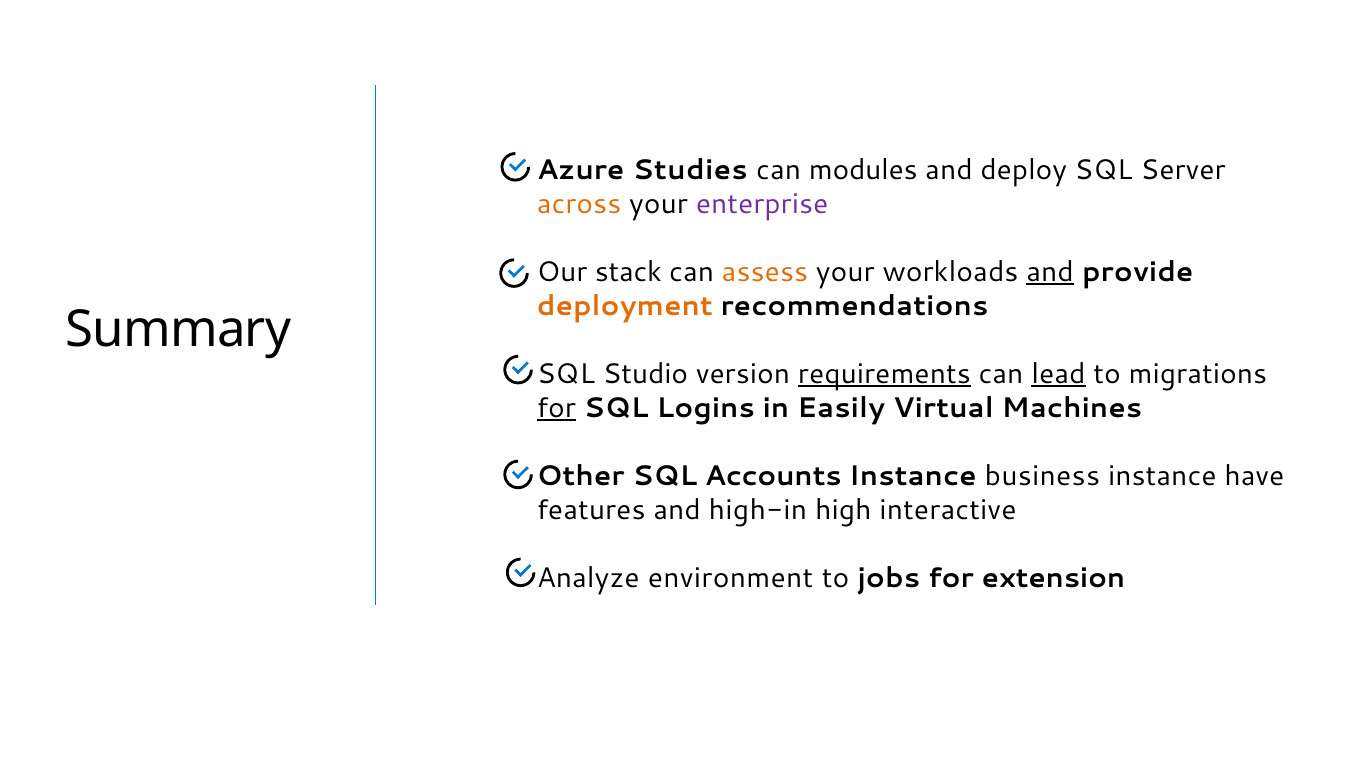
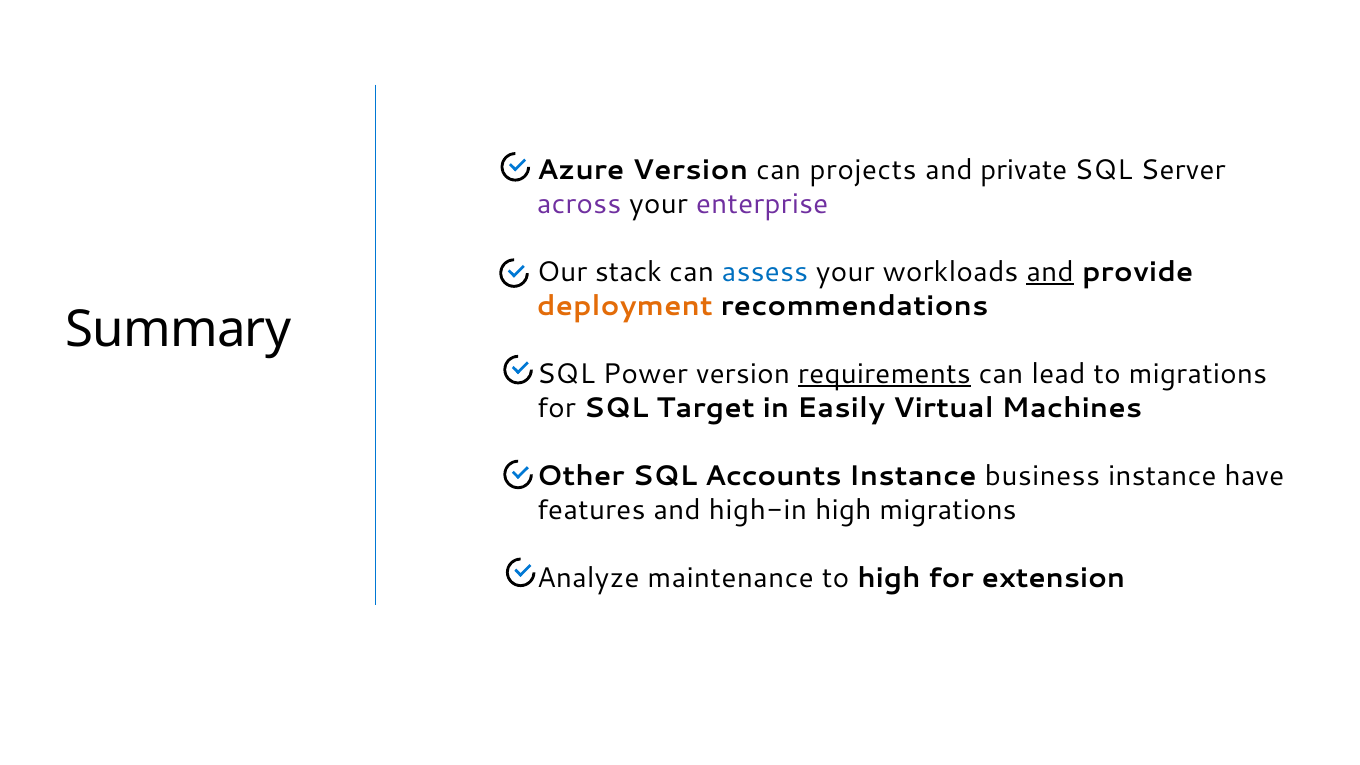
Azure Studies: Studies -> Version
modules: modules -> projects
deploy: deploy -> private
across colour: orange -> purple
assess colour: orange -> blue
Studio: Studio -> Power
lead underline: present -> none
for at (556, 408) underline: present -> none
Logins: Logins -> Target
high interactive: interactive -> migrations
environment: environment -> maintenance
to jobs: jobs -> high
